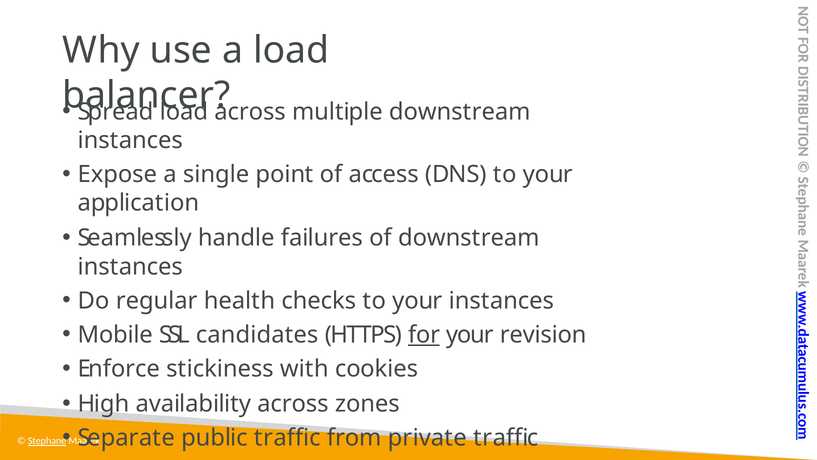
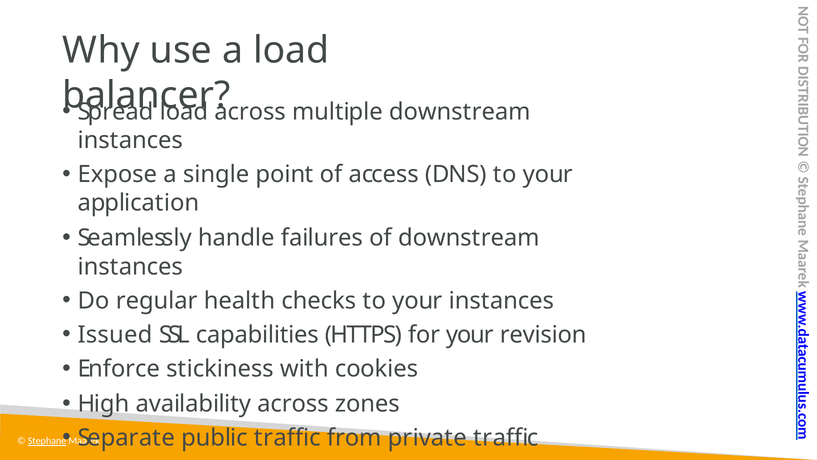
Mobile: Mobile -> Issued
candidates: candidates -> capabilities
for underline: present -> none
